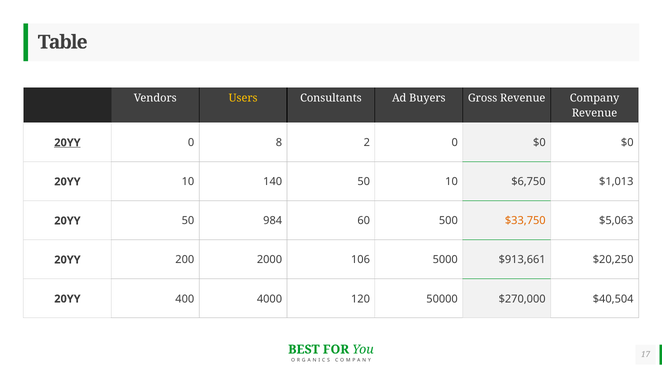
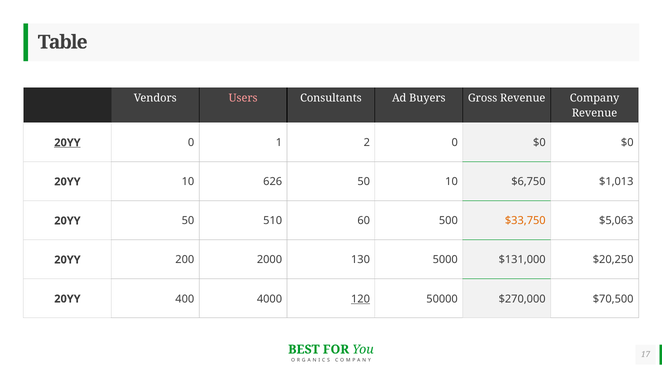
Users colour: yellow -> pink
8: 8 -> 1
140: 140 -> 626
984: 984 -> 510
106: 106 -> 130
$913,661: $913,661 -> $131,000
120 underline: none -> present
$40,504: $40,504 -> $70,500
